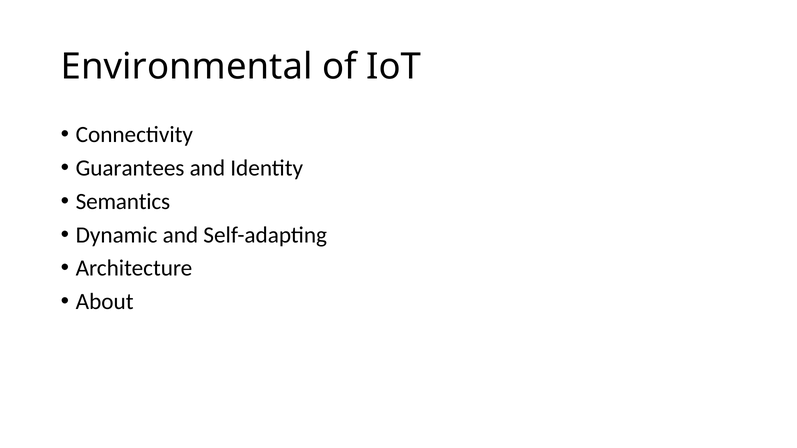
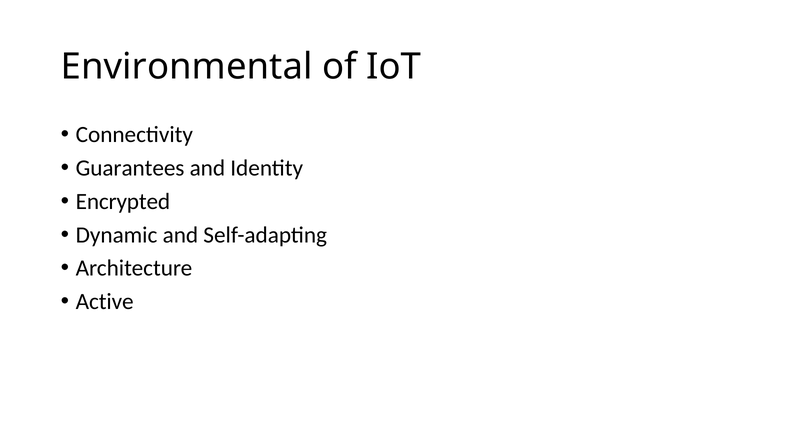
Semantics: Semantics -> Encrypted
About: About -> Active
